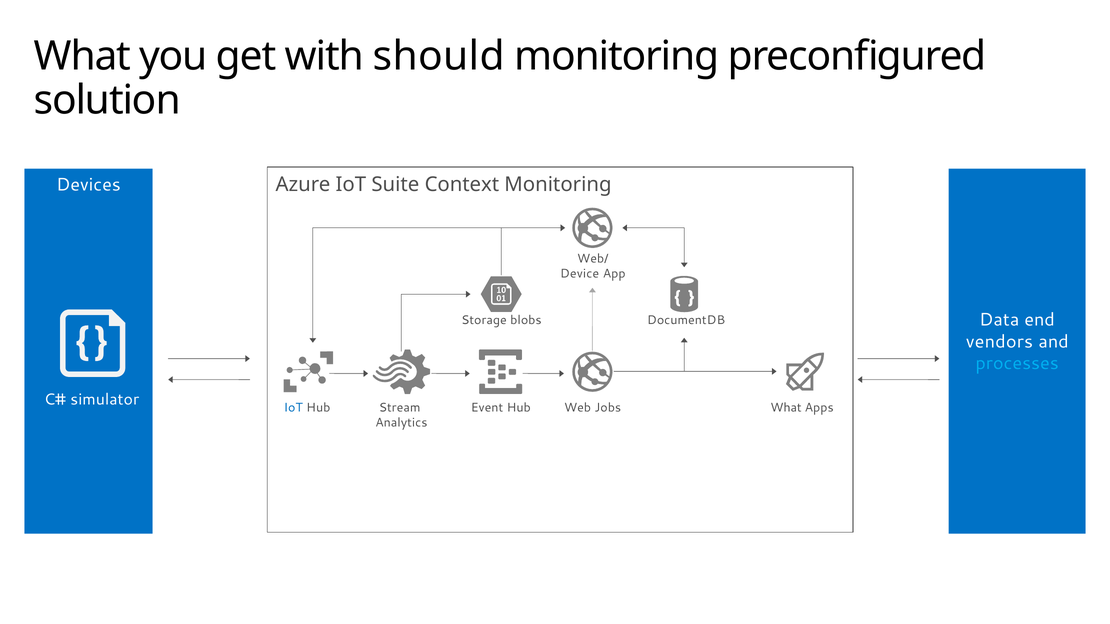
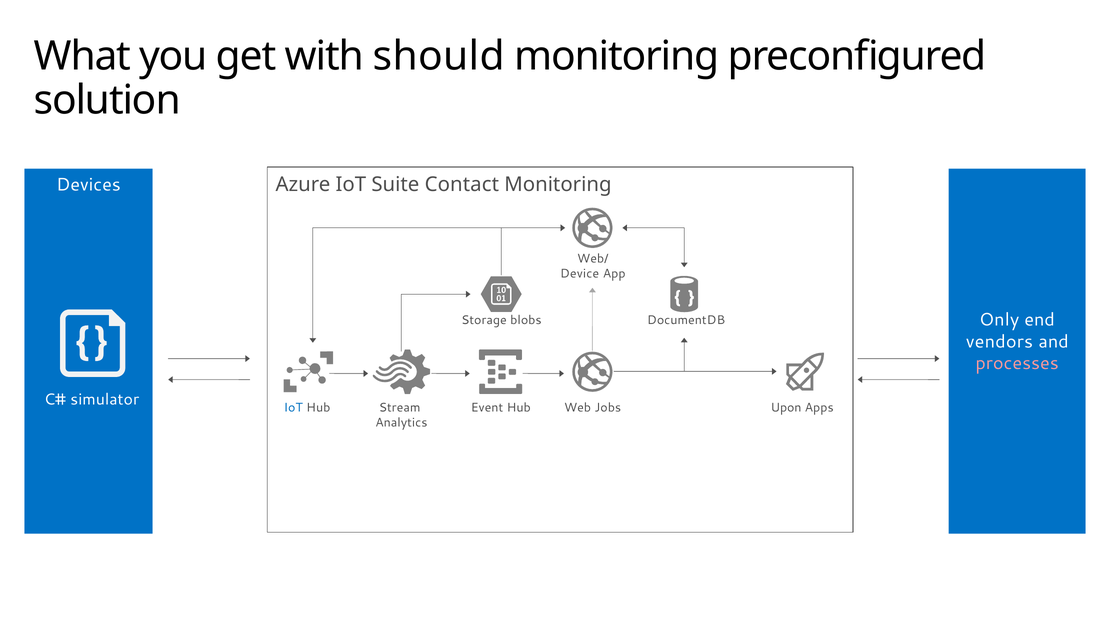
Context: Context -> Contact
Data: Data -> Only
processes colour: light blue -> pink
What at (786, 408): What -> Upon
